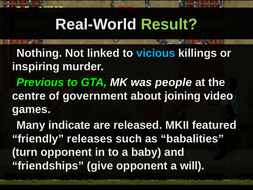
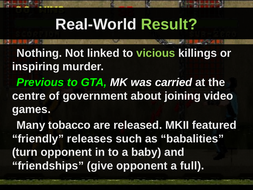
vicious colour: light blue -> light green
people: people -> carried
indicate: indicate -> tobacco
will: will -> full
